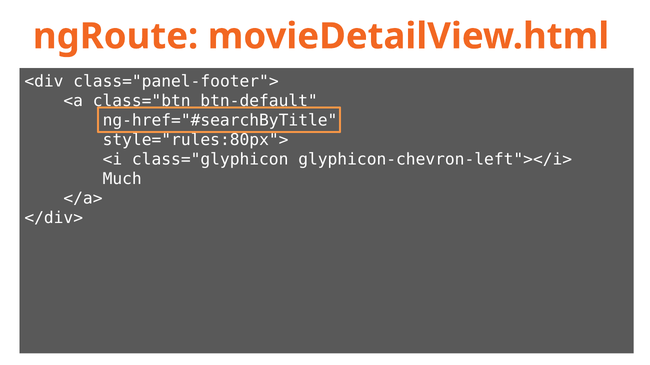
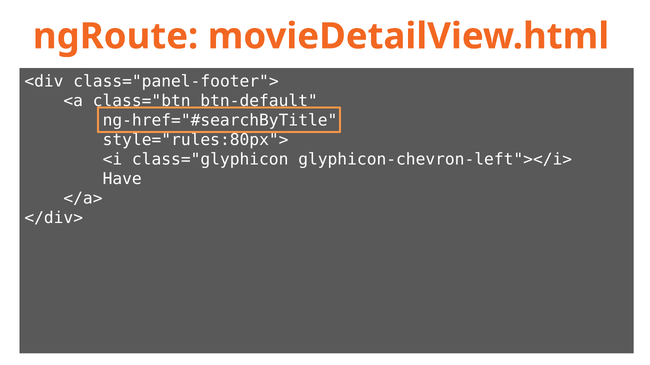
Much: Much -> Have
